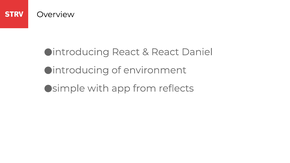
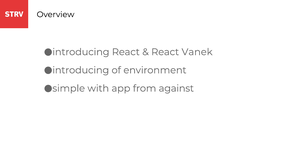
Daniel: Daniel -> Vanek
reflects: reflects -> against
